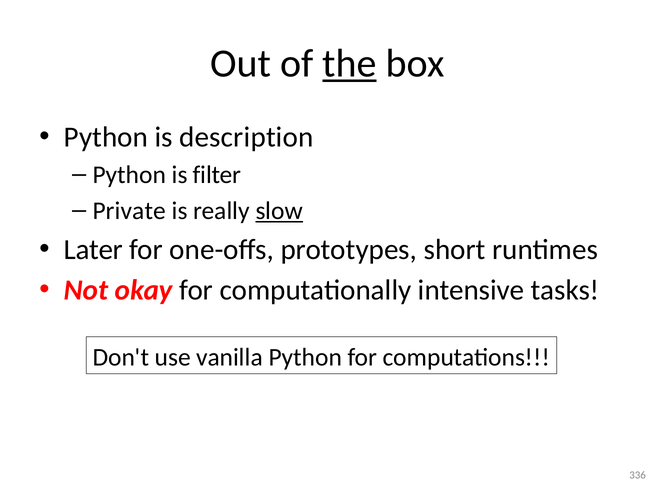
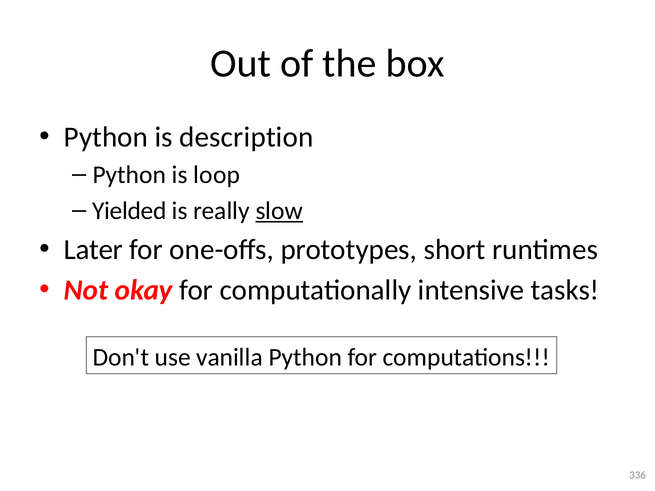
the underline: present -> none
filter: filter -> loop
Private: Private -> Yielded
